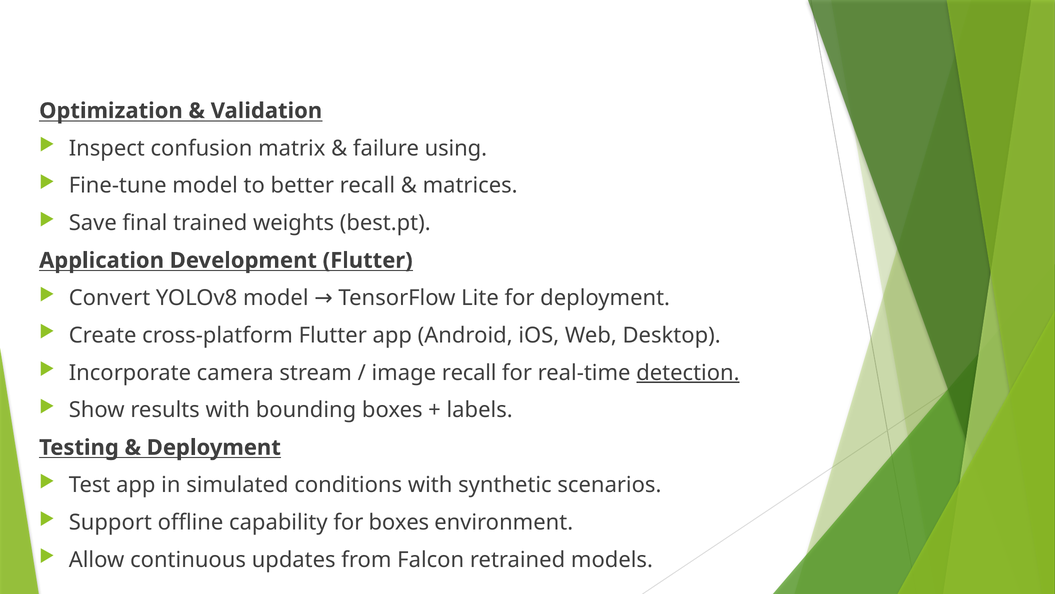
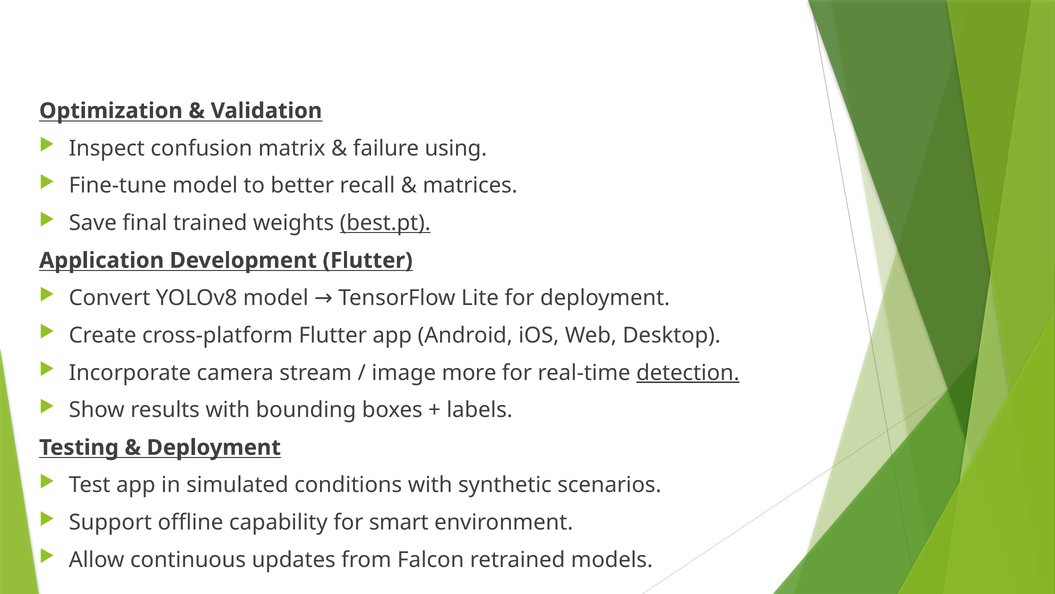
best.pt underline: none -> present
image recall: recall -> more
for boxes: boxes -> smart
